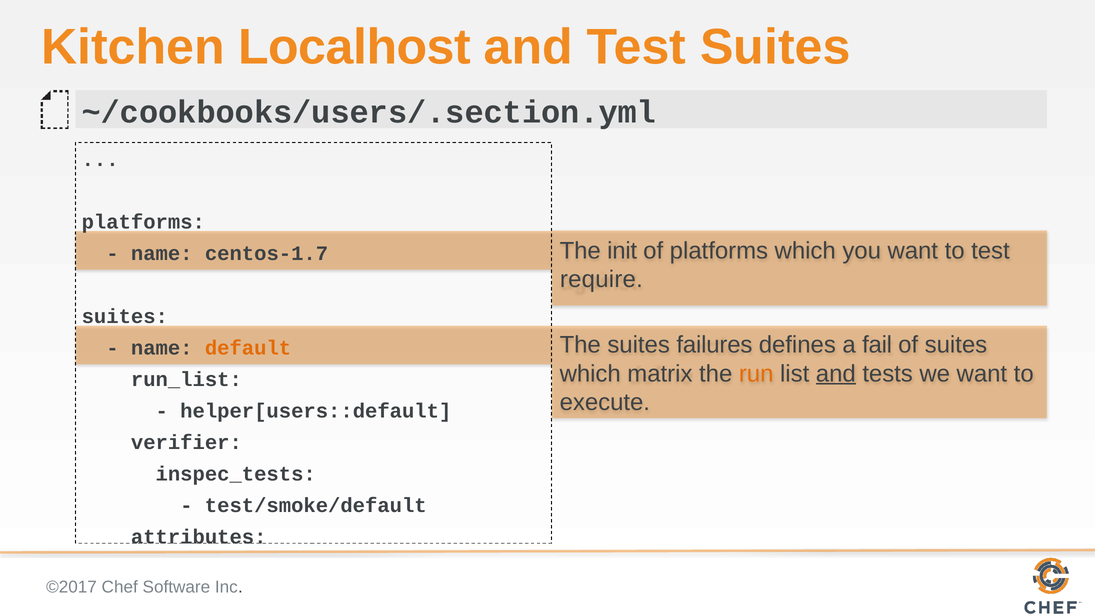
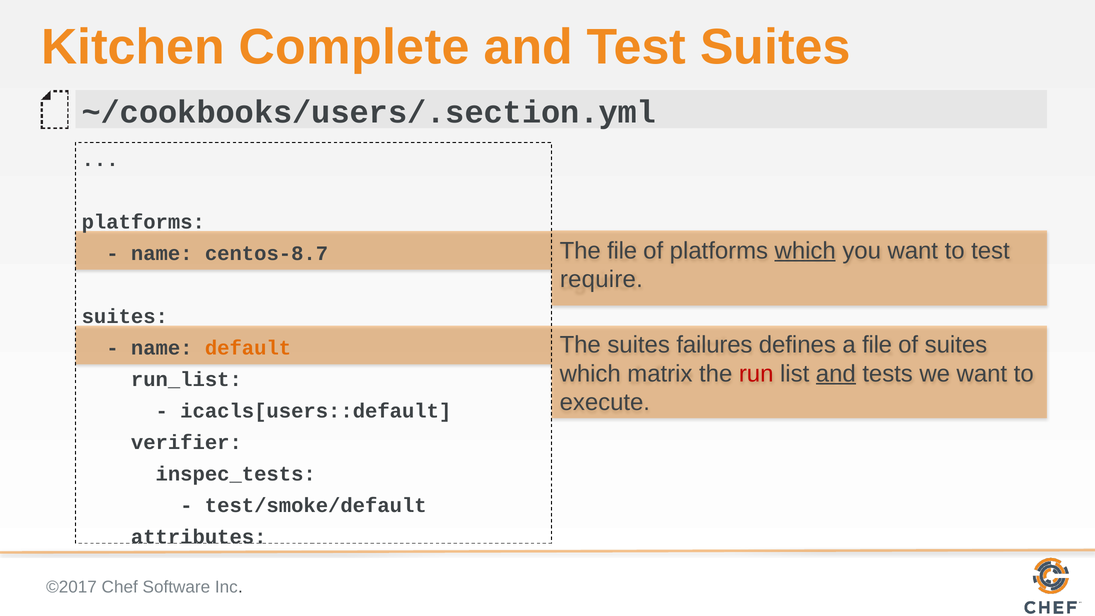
Localhost: Localhost -> Complete
The init: init -> file
which at (805, 251) underline: none -> present
centos-1.7: centos-1.7 -> centos-8.7
a fail: fail -> file
run colour: orange -> red
helper[users::default: helper[users::default -> icacls[users::default
